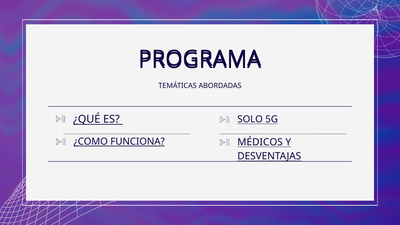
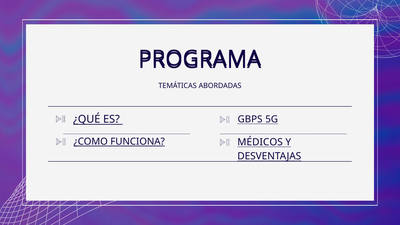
SOLO: SOLO -> GBPS
